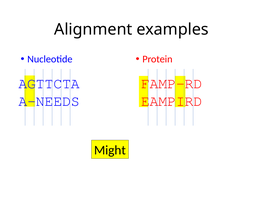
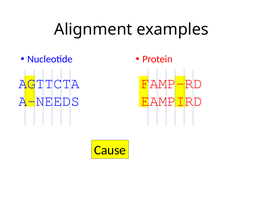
Might: Might -> Cause
